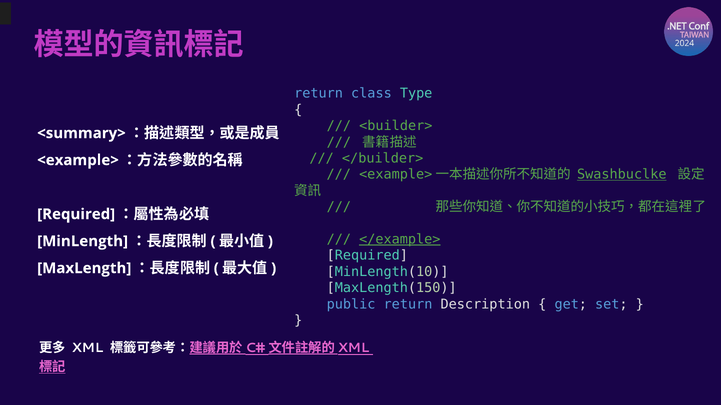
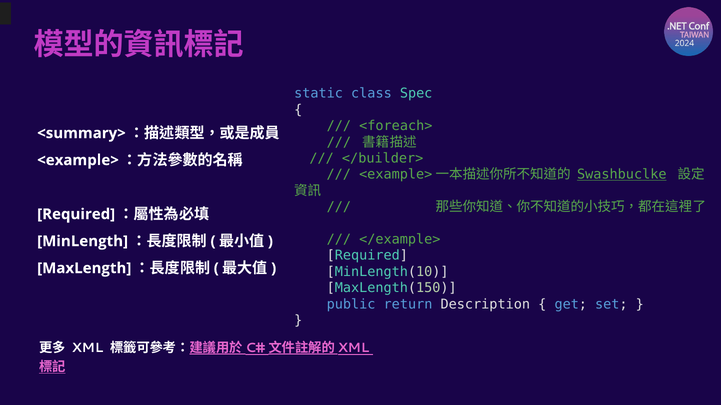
return at (319, 94): return -> static
Type: Type -> Spec
<builder>: <builder> -> <foreach>
</example> underline: present -> none
